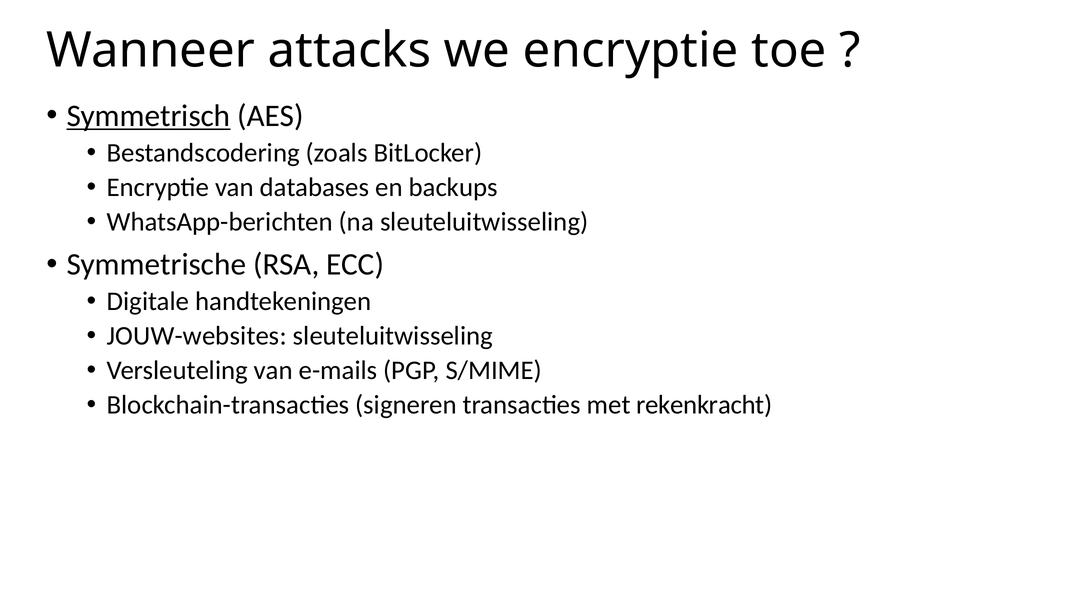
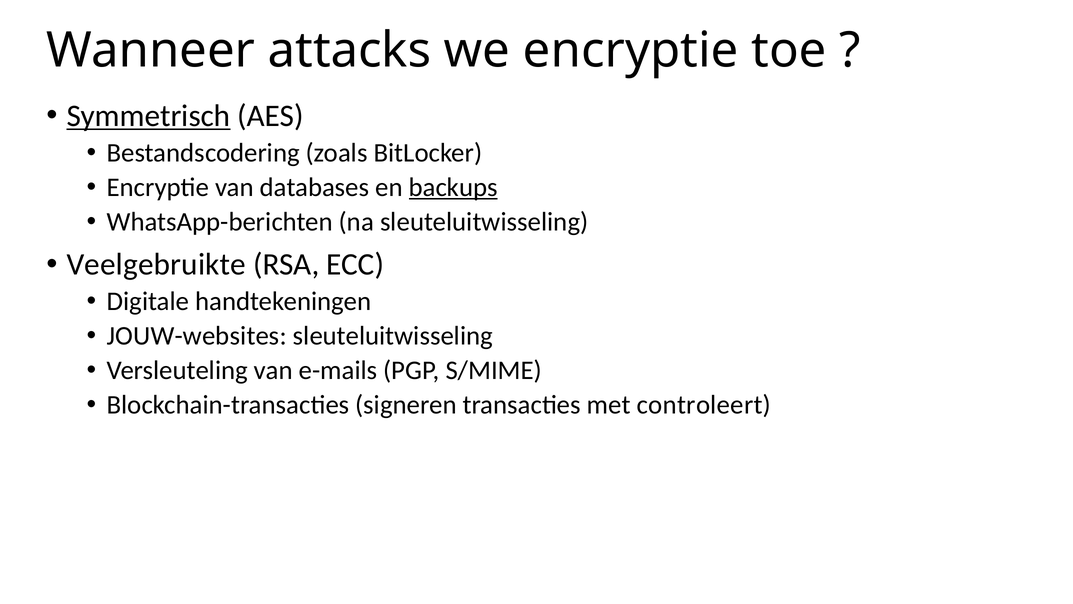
backups underline: none -> present
Symmetrische: Symmetrische -> Veelgebruikte
rekenkracht: rekenkracht -> controleert
